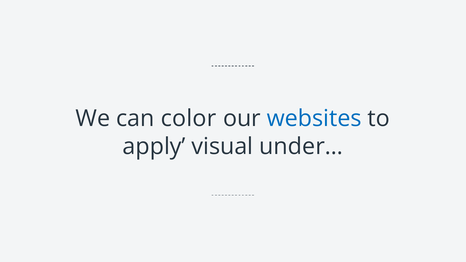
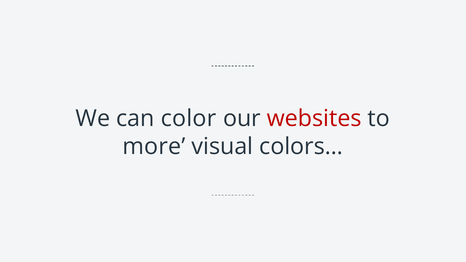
websites colour: blue -> red
apply: apply -> more
under…: under… -> colors…
